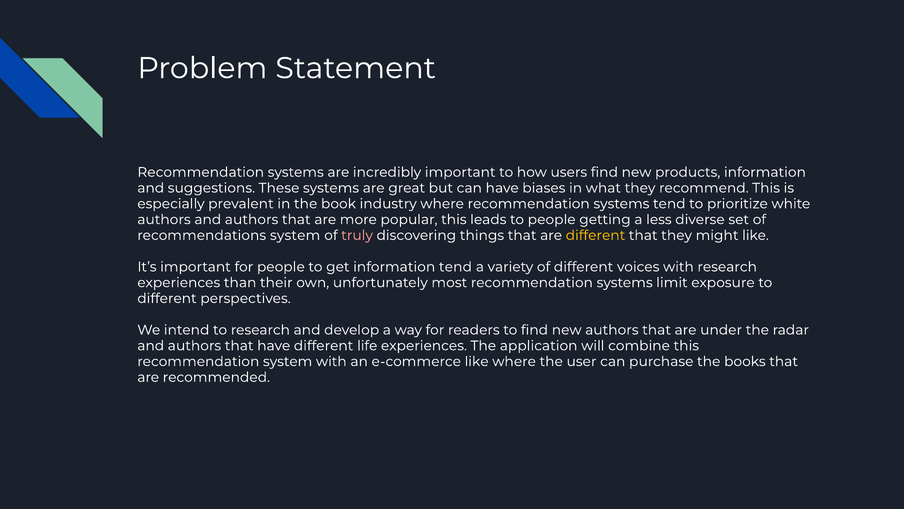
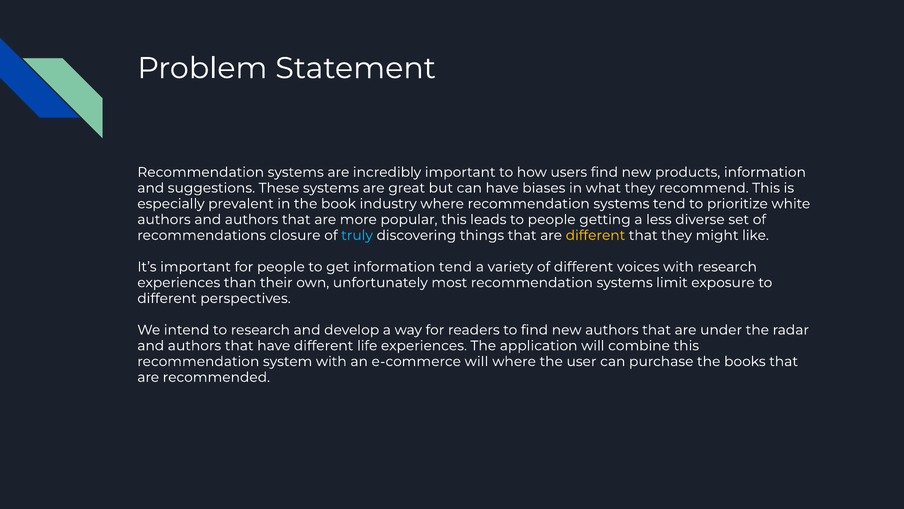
recommendations system: system -> closure
truly colour: pink -> light blue
e-commerce like: like -> will
